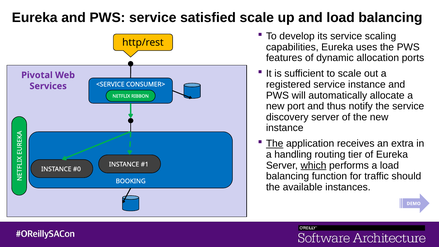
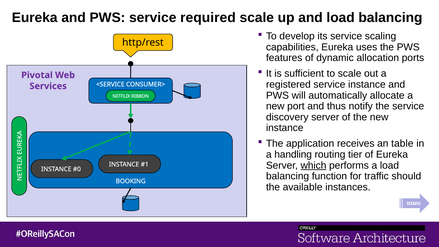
satisfied: satisfied -> required
The at (275, 144) underline: present -> none
extra: extra -> table
